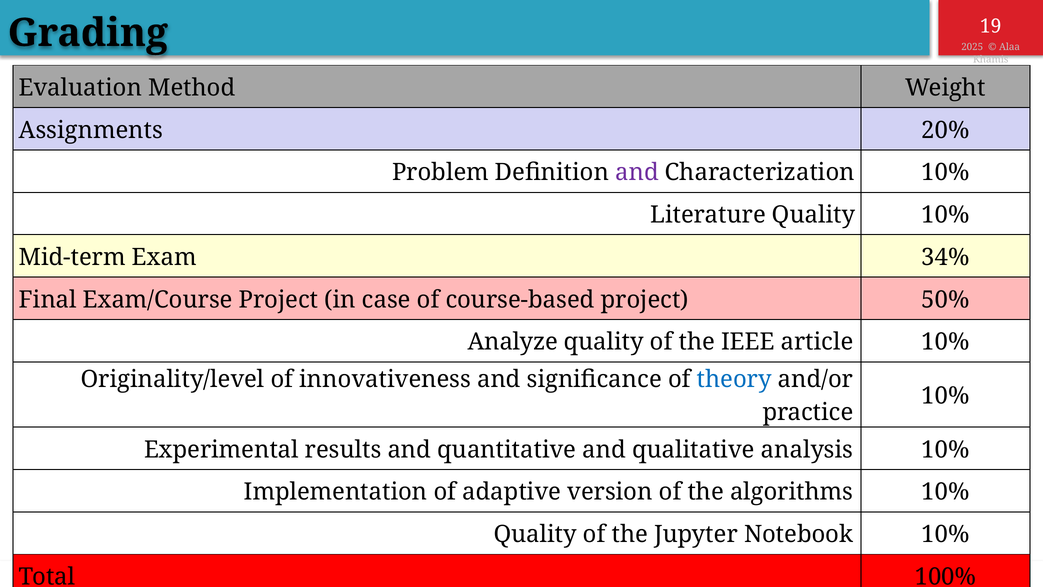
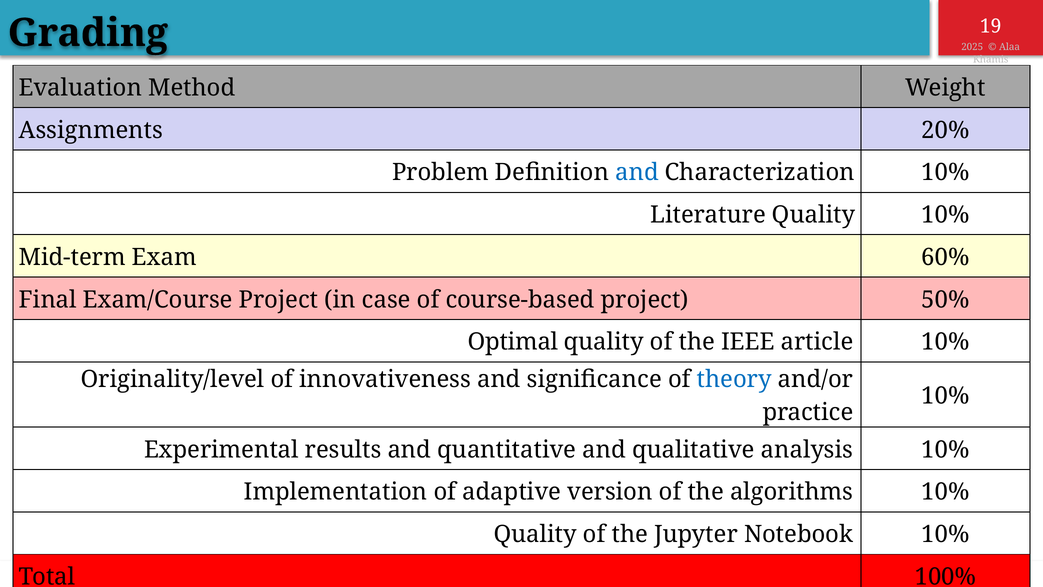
and at (637, 172) colour: purple -> blue
34%: 34% -> 60%
Analyze: Analyze -> Optimal
